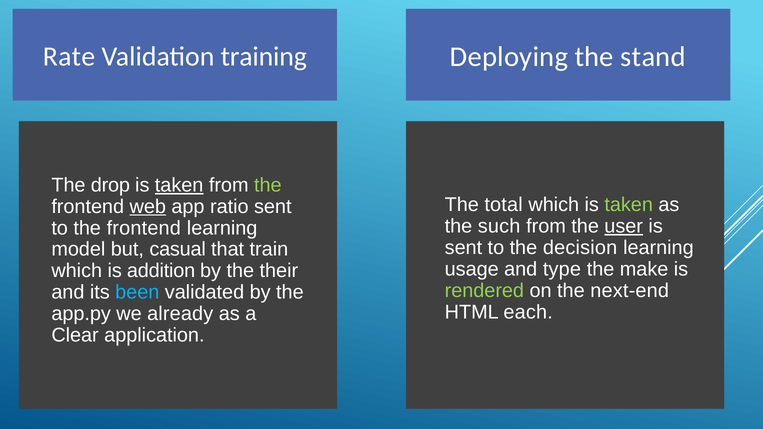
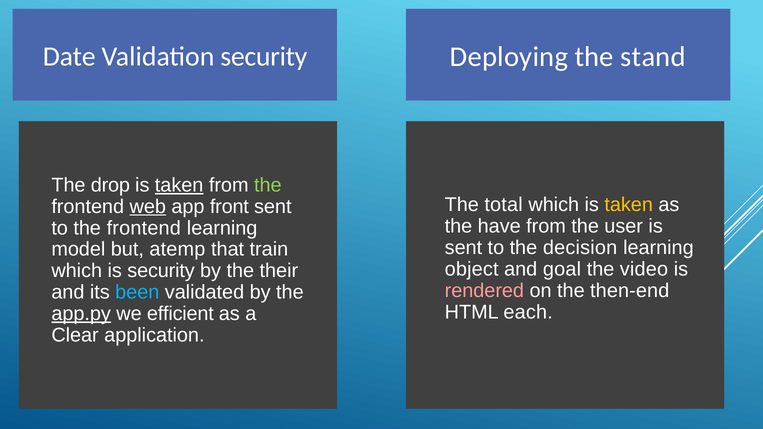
Rate: Rate -> Date
Validation training: training -> security
taken at (629, 205) colour: light green -> yellow
ratio: ratio -> front
such: such -> have
user underline: present -> none
casual: casual -> atemp
usage: usage -> object
type: type -> goal
make: make -> video
is addition: addition -> security
rendered colour: light green -> pink
next-end: next-end -> then-end
app.py underline: none -> present
already: already -> efficient
